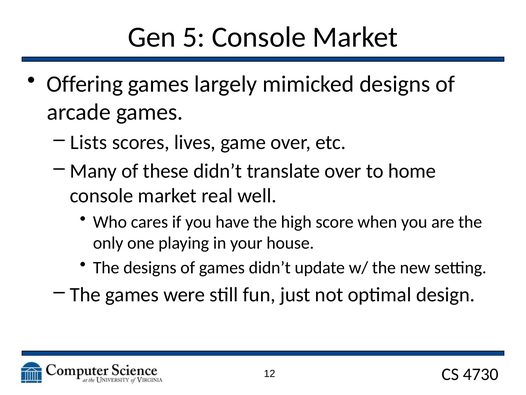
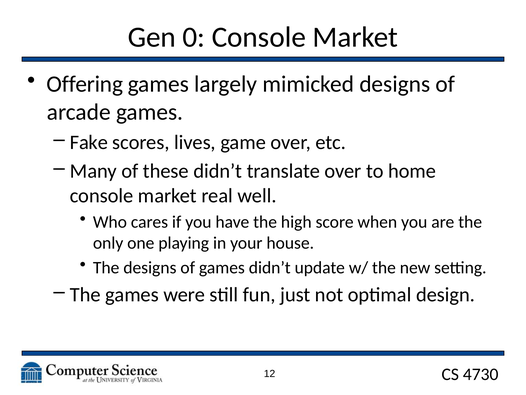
5: 5 -> 0
Lists: Lists -> Fake
